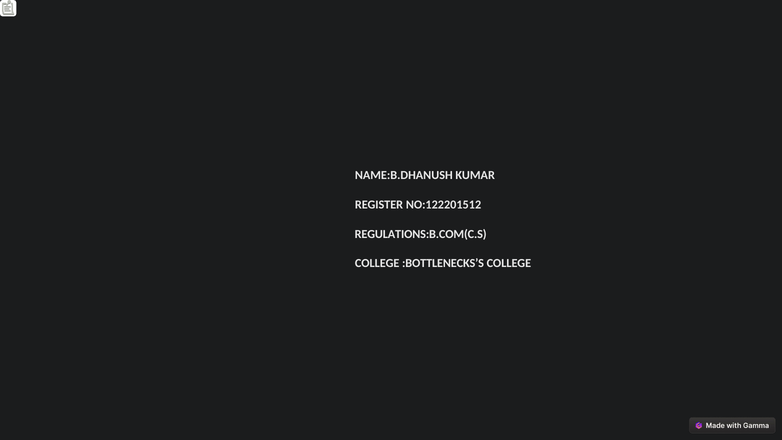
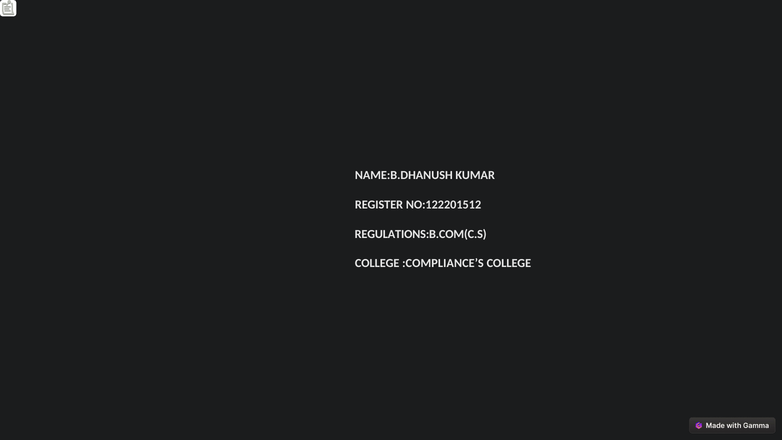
:BOTTLENECKS’S: :BOTTLENECKS’S -> :COMPLIANCE’S
